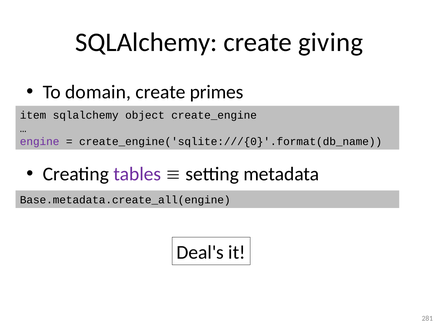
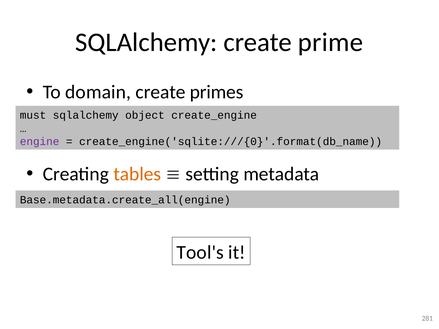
giving: giving -> prime
item: item -> must
tables colour: purple -> orange
Deal's: Deal's -> Tool's
